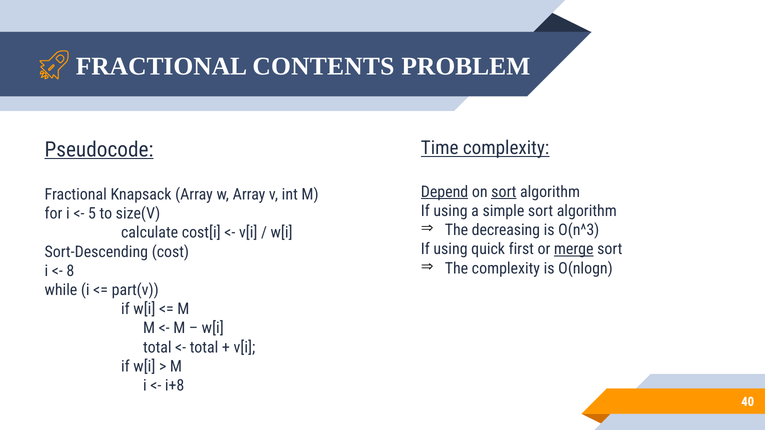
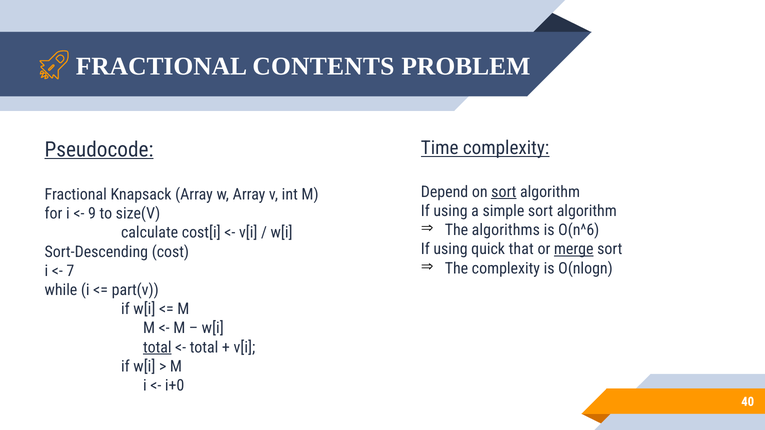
Depend underline: present -> none
5: 5 -> 9
decreasing: decreasing -> algorithms
O(n^3: O(n^3 -> O(n^6
first: first -> that
8: 8 -> 7
total at (157, 348) underline: none -> present
i+8: i+8 -> i+0
